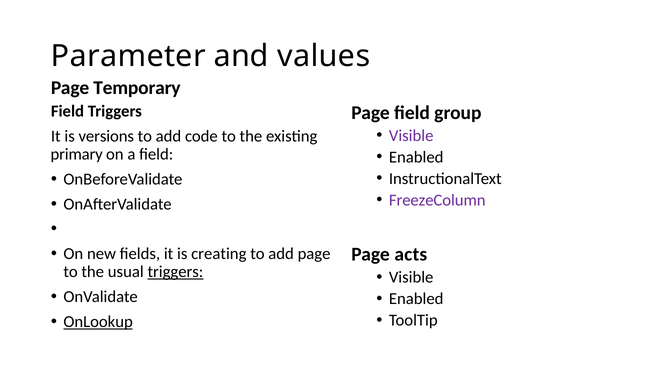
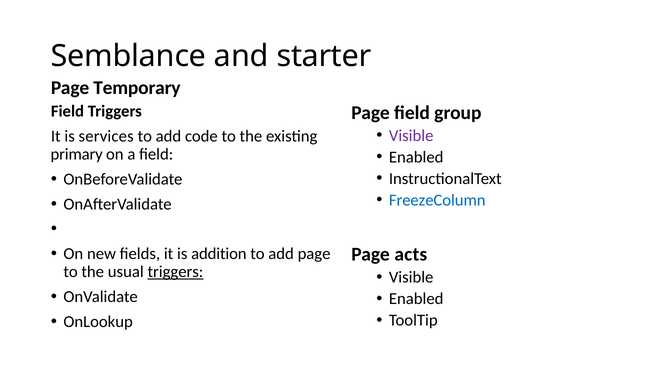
Parameter: Parameter -> Semblance
values: values -> starter
versions: versions -> services
FreezeColumn colour: purple -> blue
creating: creating -> addition
OnLookup underline: present -> none
